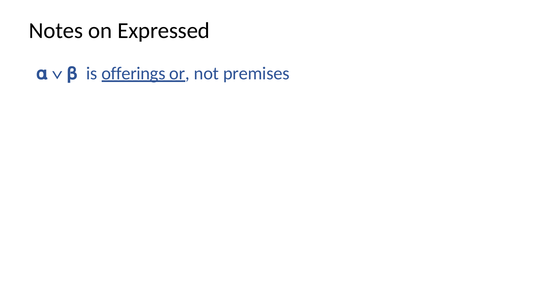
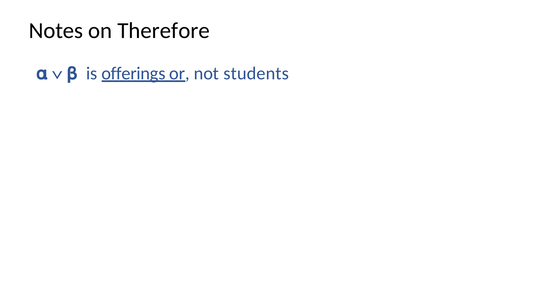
Expressed: Expressed -> Therefore
premises: premises -> students
